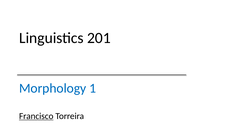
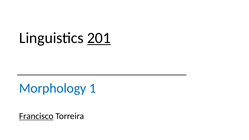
201 underline: none -> present
